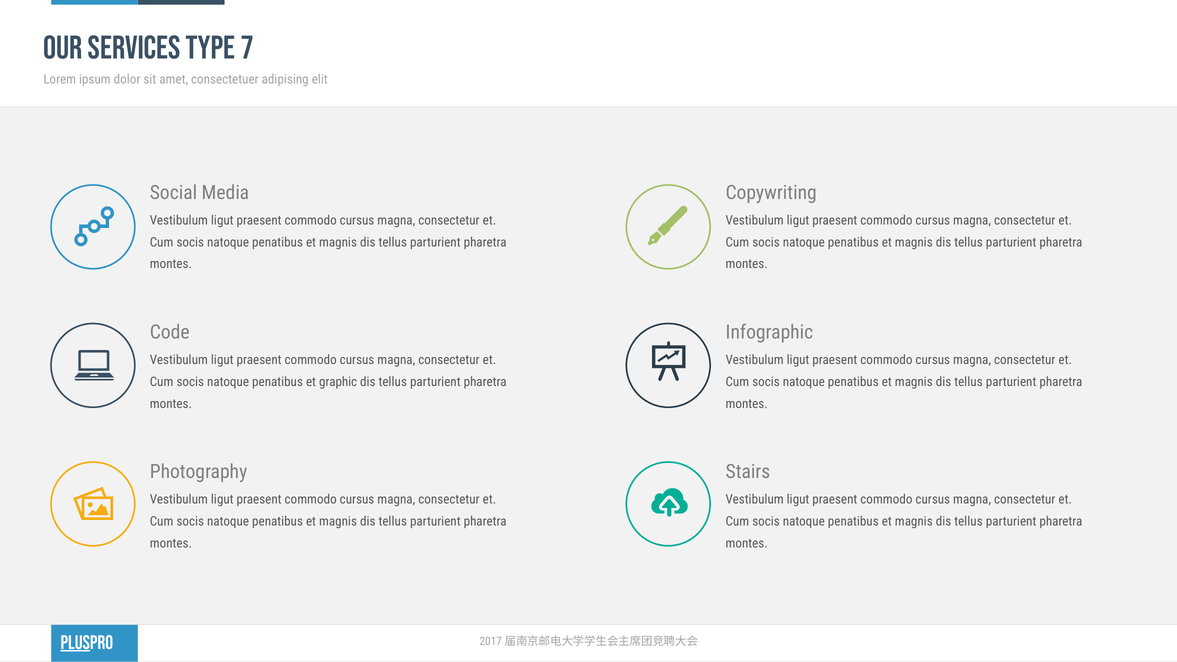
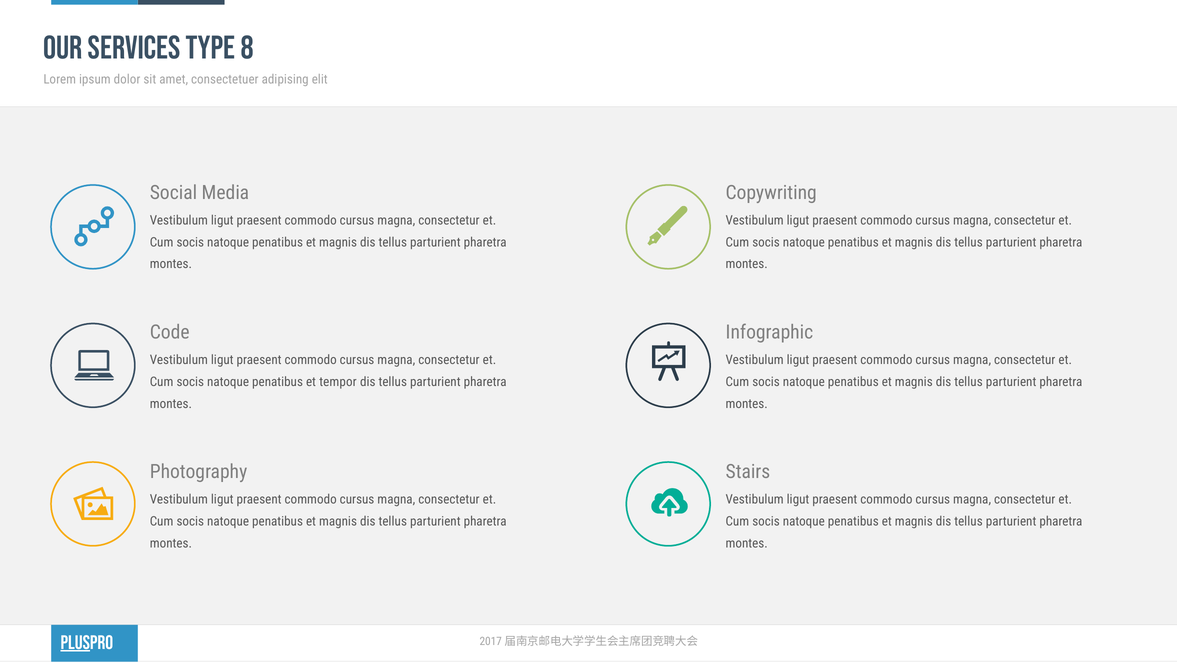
7: 7 -> 8
graphic: graphic -> tempor
